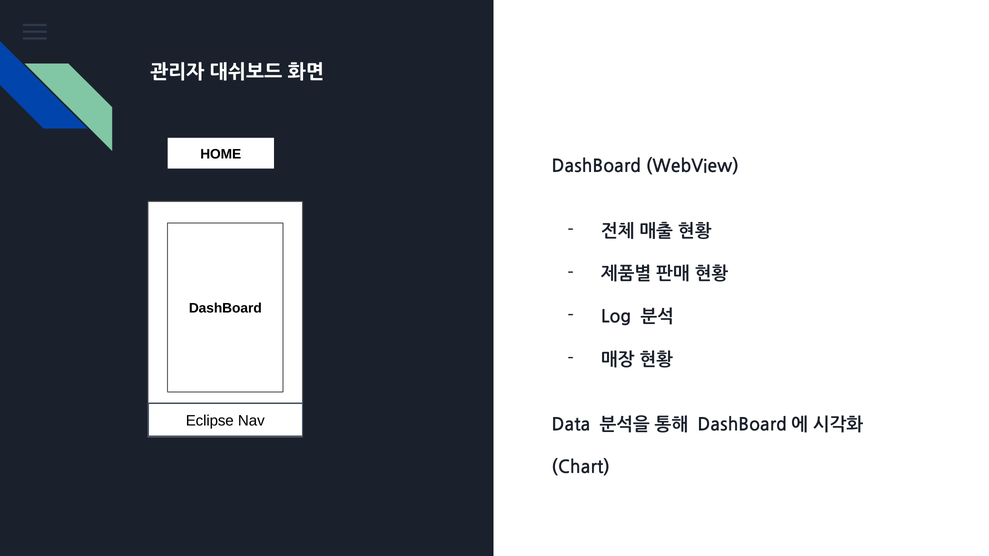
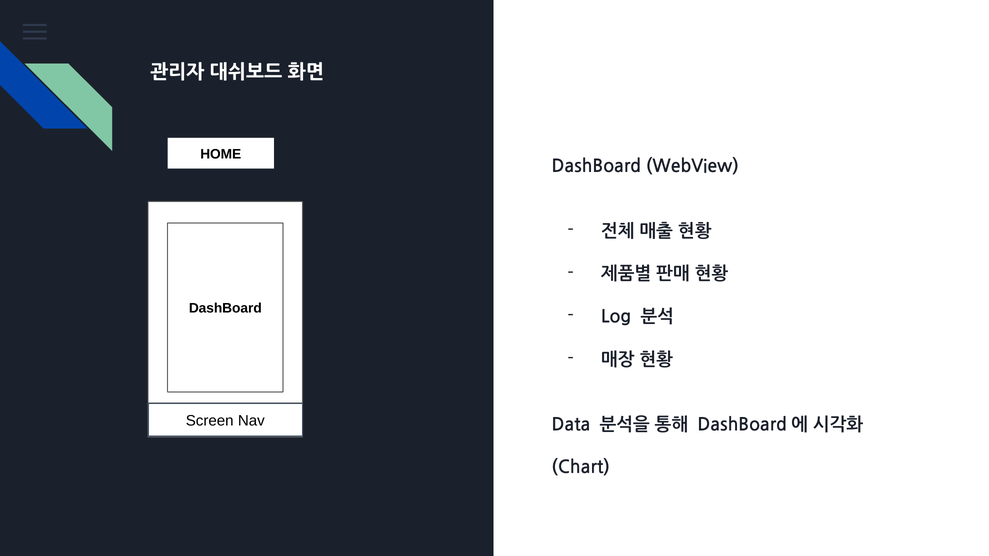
Eclipse: Eclipse -> Screen
